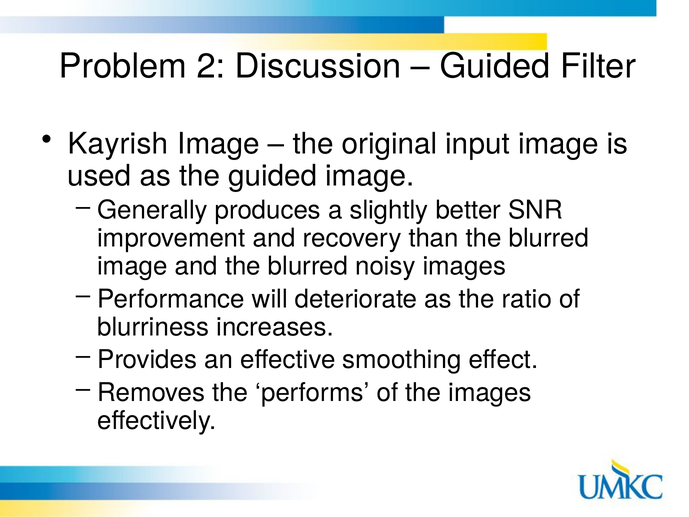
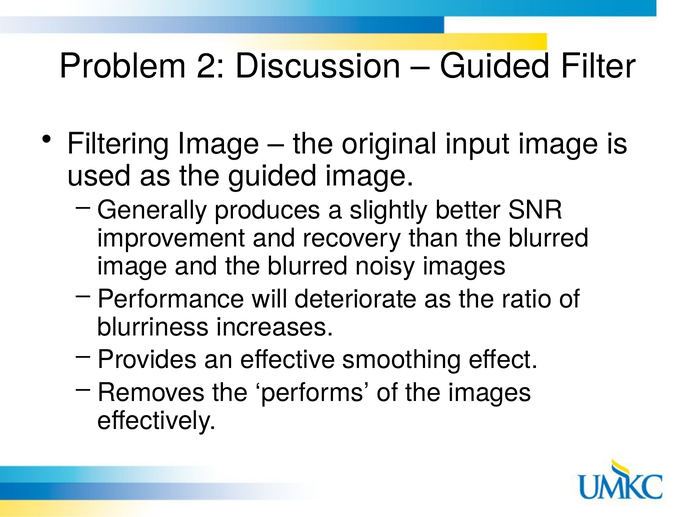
Kayrish: Kayrish -> Filtering
